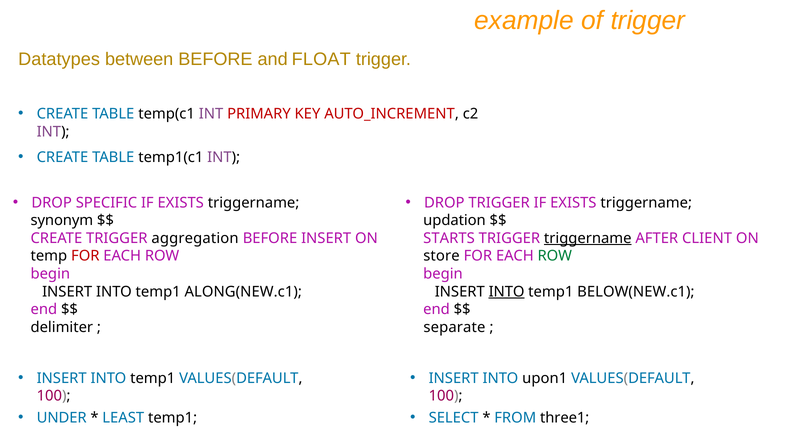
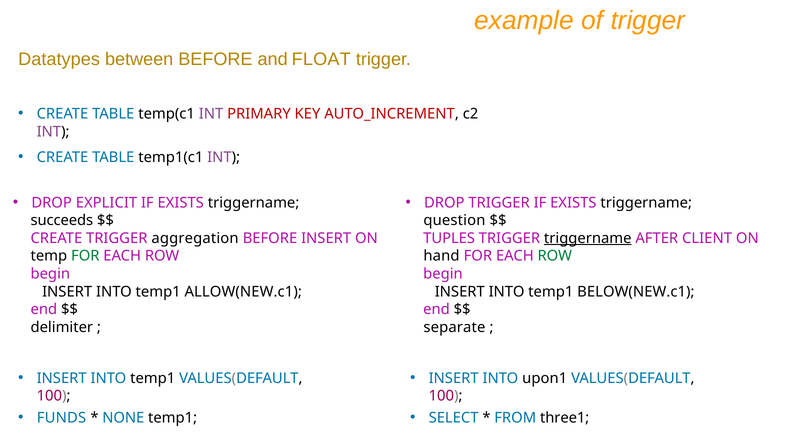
SPECIFIC: SPECIFIC -> EXPLICIT
synonym: synonym -> succeeds
updation: updation -> question
STARTS: STARTS -> TUPLES
FOR at (85, 256) colour: red -> green
store: store -> hand
ALONG(NEW.c1: ALONG(NEW.c1 -> ALLOW(NEW.c1
INTO at (507, 291) underline: present -> none
UNDER: UNDER -> FUNDS
LEAST: LEAST -> NONE
